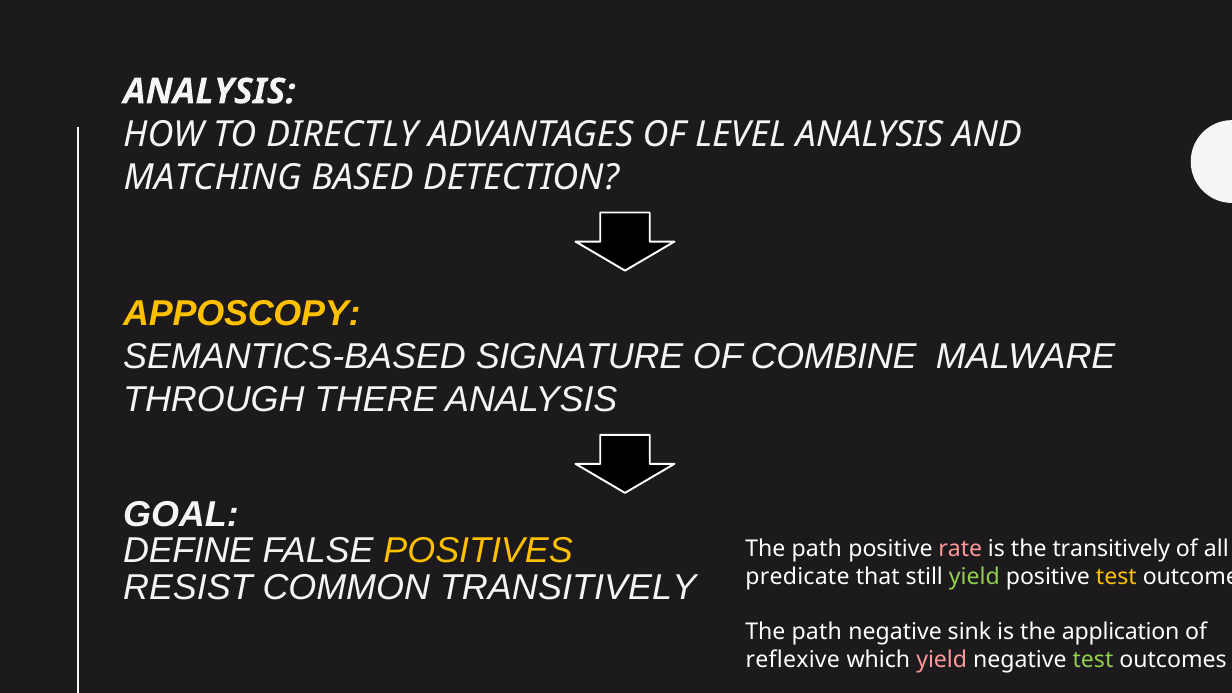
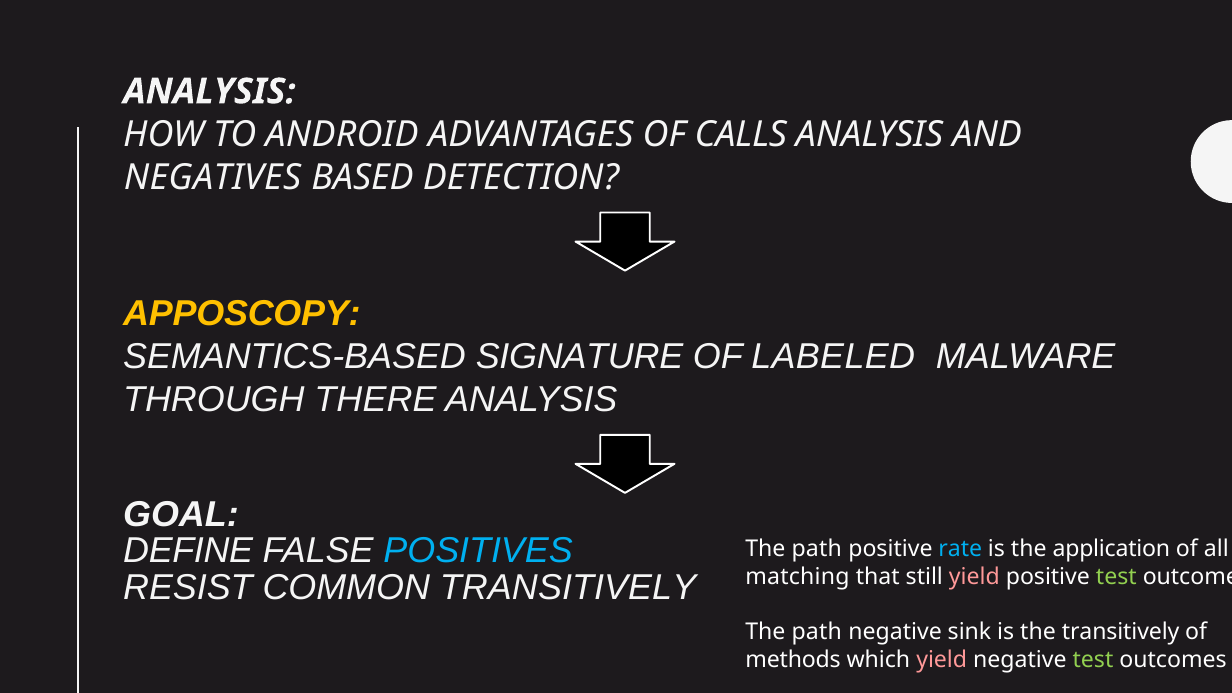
DIRECTLY: DIRECTLY -> ANDROID
LEVEL: LEVEL -> CALLS
MATCHING: MATCHING -> NEGATIVES
COMBINE: COMBINE -> LABELED
POSITIVES colour: yellow -> light blue
rate colour: pink -> light blue
the transitively: transitively -> application
predicate: predicate -> matching
yield at (974, 577) colour: light green -> pink
test at (1116, 577) colour: yellow -> light green
the application: application -> transitively
reflexive: reflexive -> methods
